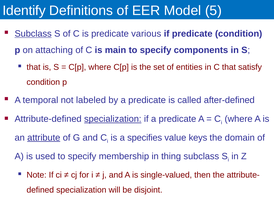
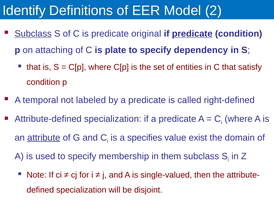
5: 5 -> 2
various: various -> original
predicate at (192, 34) underline: none -> present
main: main -> plate
components: components -> dependency
after-defined: after-defined -> right-defined
specialization at (113, 119) underline: present -> none
keys: keys -> exist
thing: thing -> them
